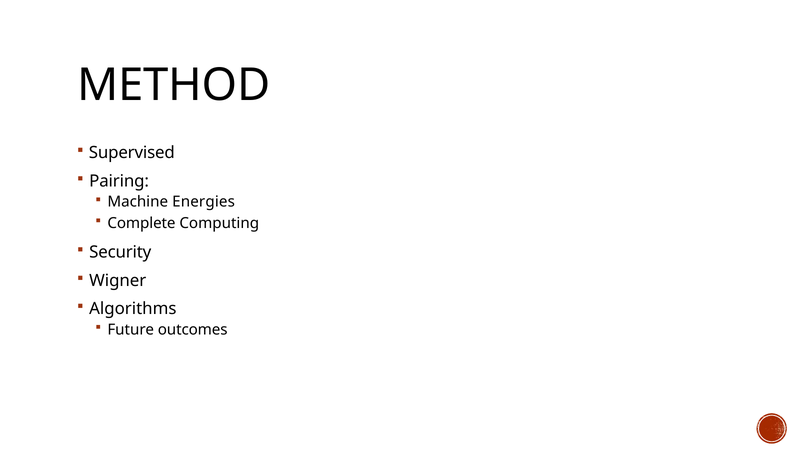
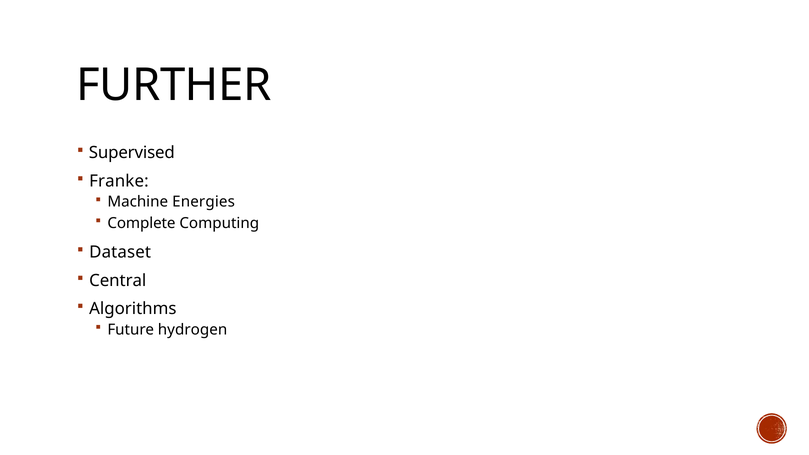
METHOD: METHOD -> FURTHER
Pairing: Pairing -> Franke
Security: Security -> Dataset
Wigner: Wigner -> Central
outcomes: outcomes -> hydrogen
